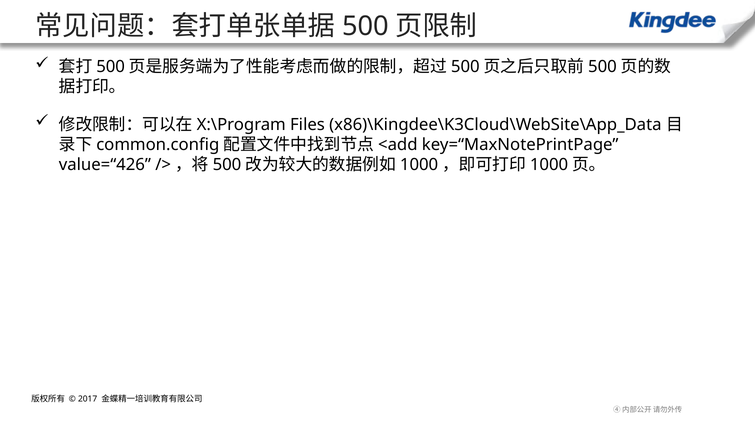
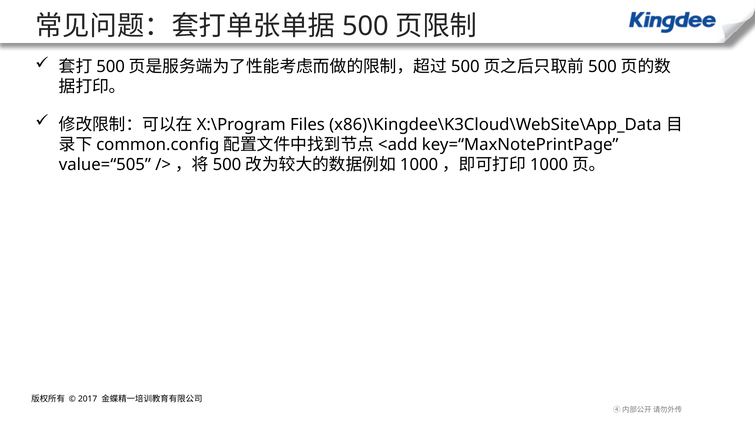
value=“426: value=“426 -> value=“505
